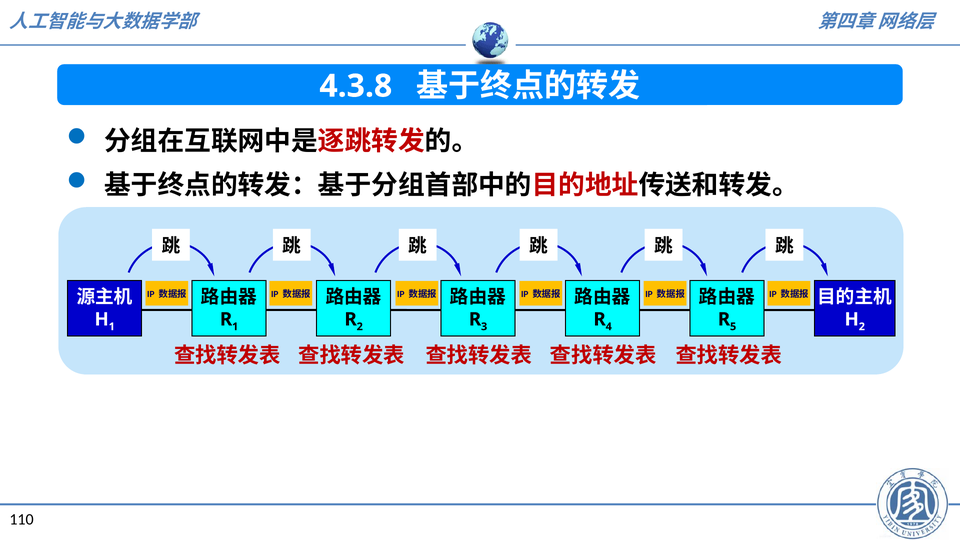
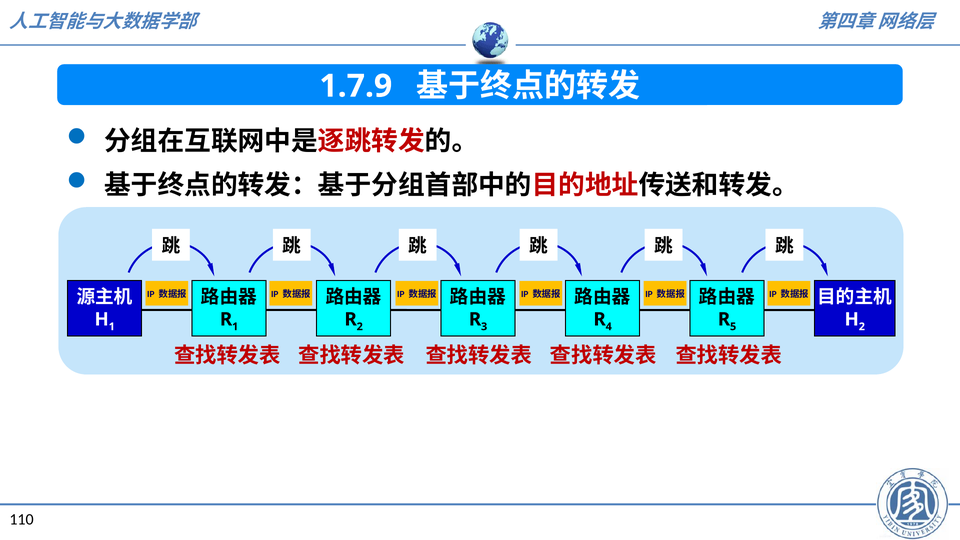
4.3.8: 4.3.8 -> 1.7.9
